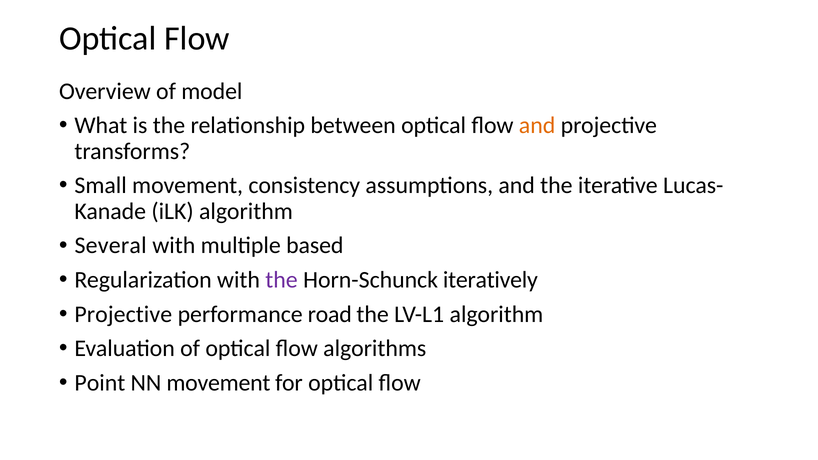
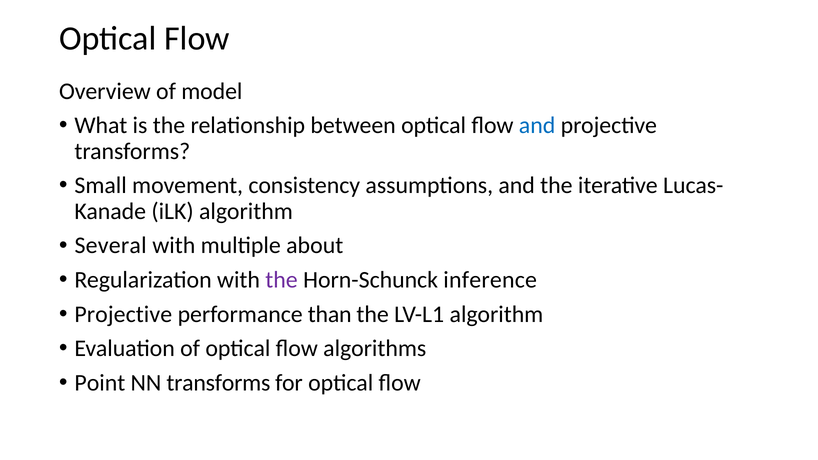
and at (537, 126) colour: orange -> blue
based: based -> about
iteratively: iteratively -> inference
road: road -> than
NN movement: movement -> transforms
